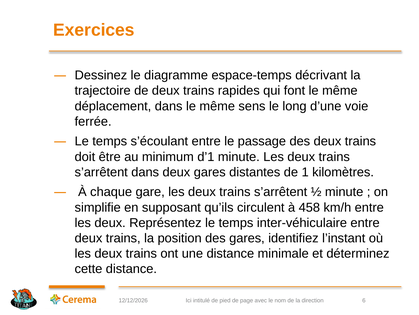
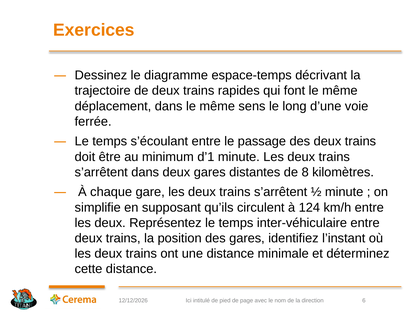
1: 1 -> 8
458: 458 -> 124
